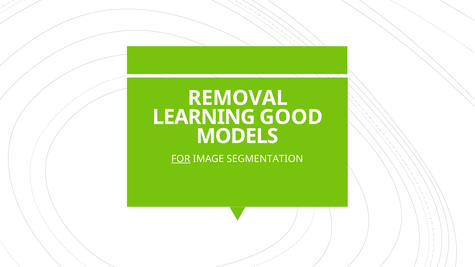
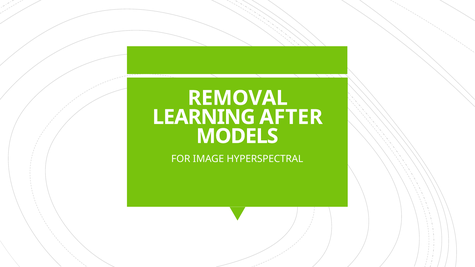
GOOD: GOOD -> AFTER
FOR underline: present -> none
SEGMENTATION: SEGMENTATION -> HYPERSPECTRAL
